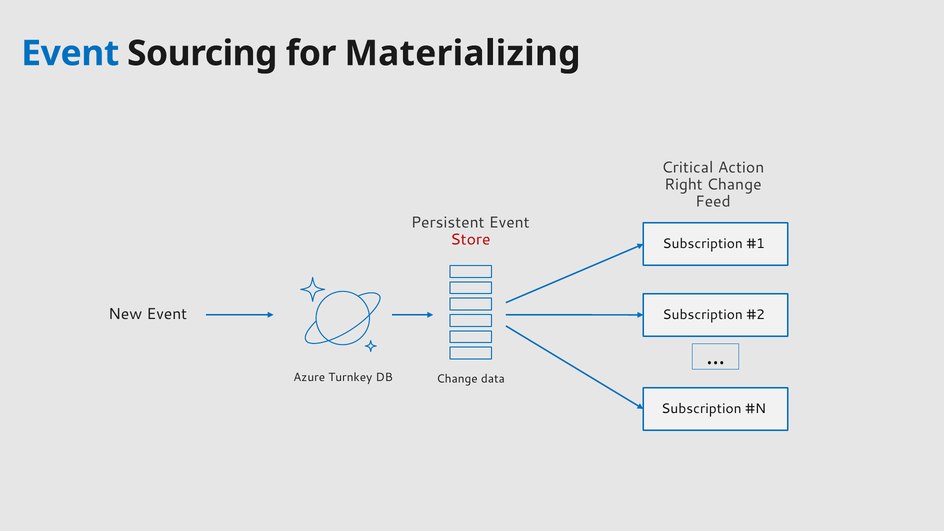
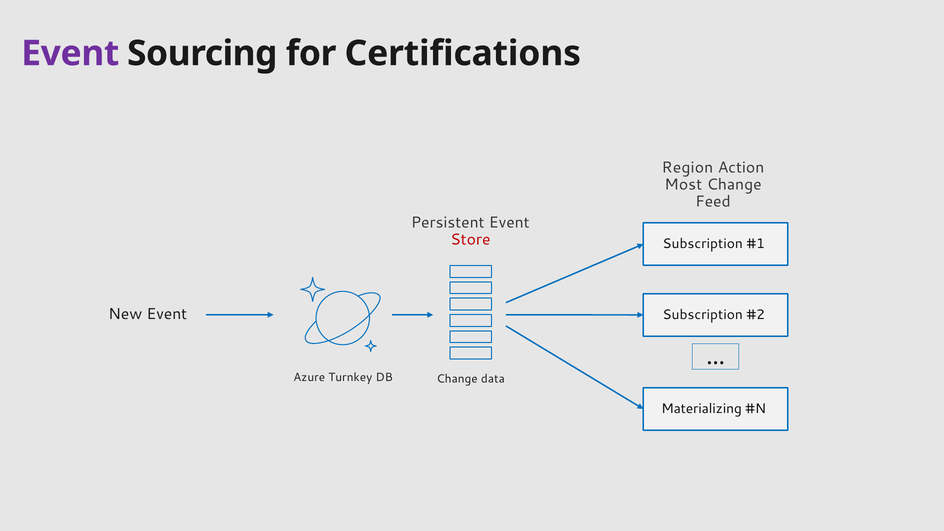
Event at (70, 53) colour: blue -> purple
Materializing: Materializing -> Certifications
Critical: Critical -> Region
Right: Right -> Most
Subscription at (701, 409): Subscription -> Materializing
